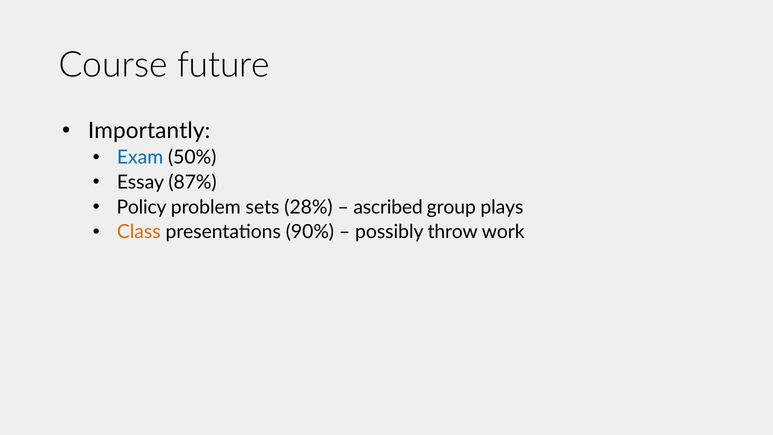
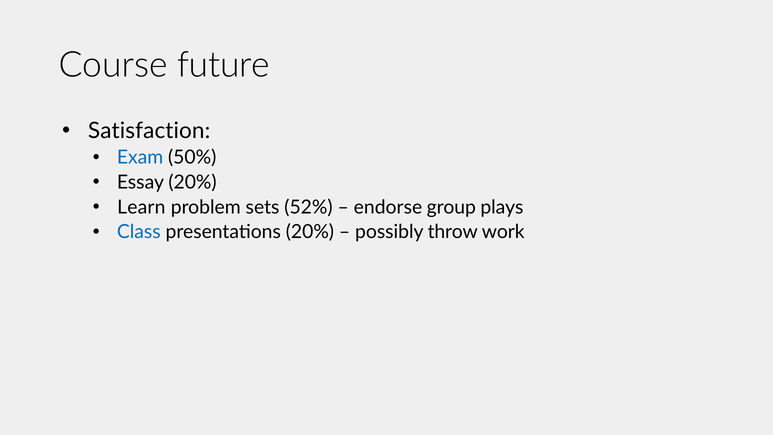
Importantly: Importantly -> Satisfaction
Essay 87%: 87% -> 20%
Policy: Policy -> Learn
28%: 28% -> 52%
ascribed: ascribed -> endorse
Class colour: orange -> blue
presentations 90%: 90% -> 20%
